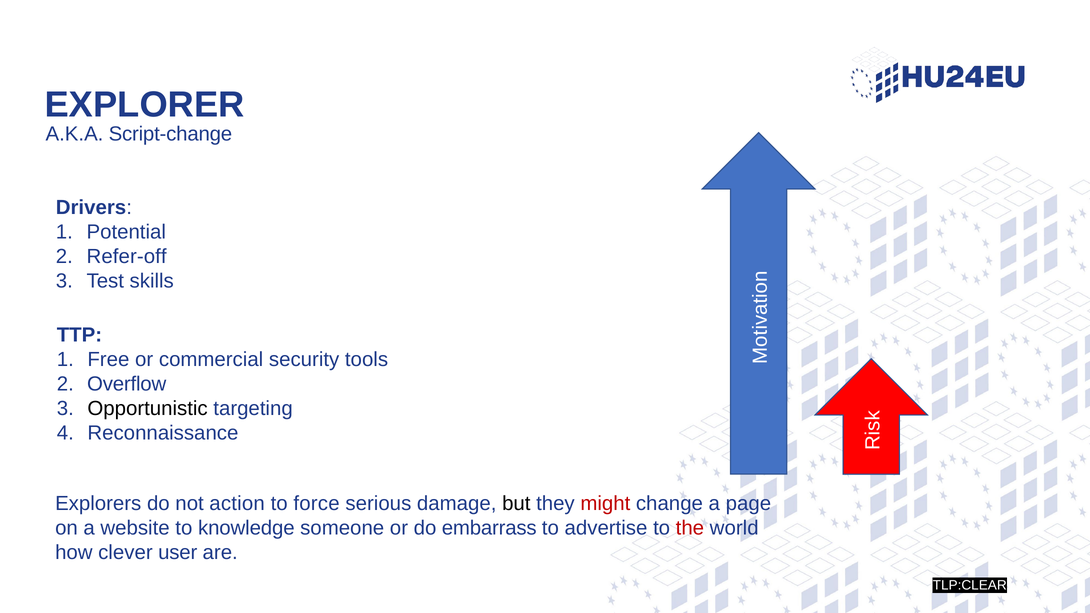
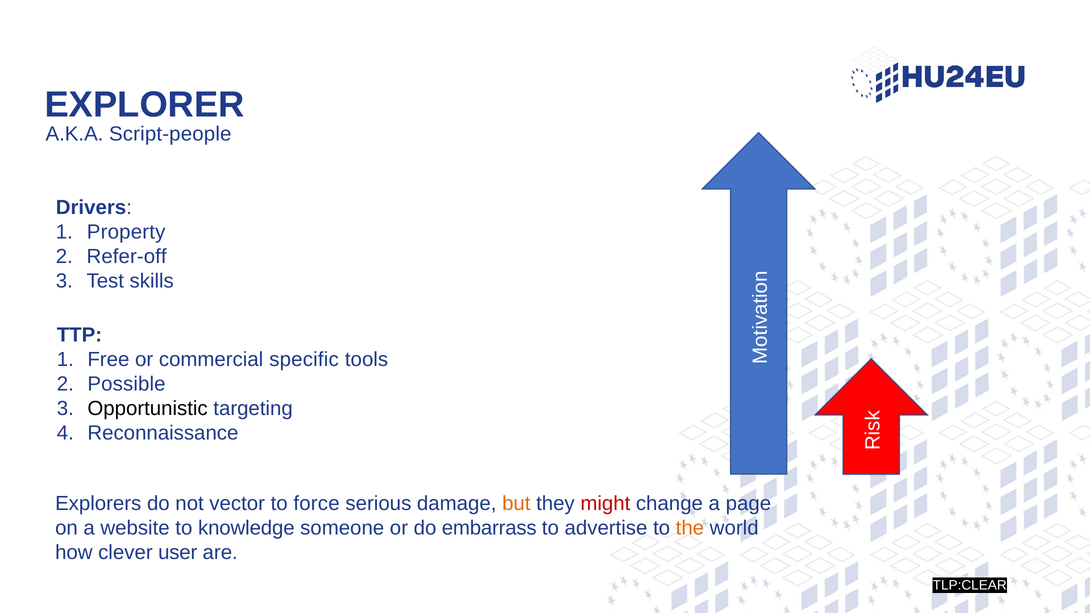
Script-change: Script-change -> Script-people
Potential: Potential -> Property
security: security -> specific
Overflow: Overflow -> Possible
action: action -> vector
but colour: black -> orange
the colour: red -> orange
